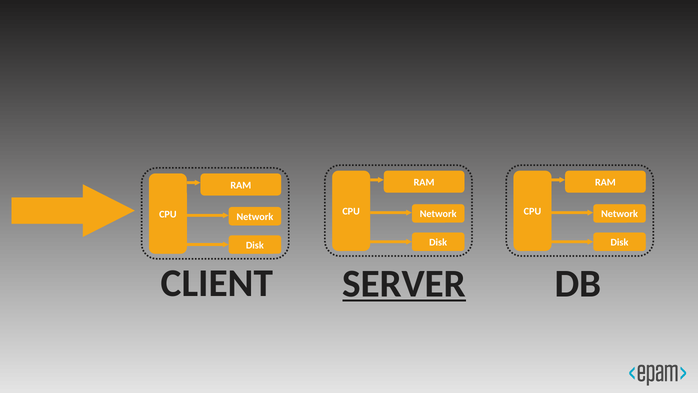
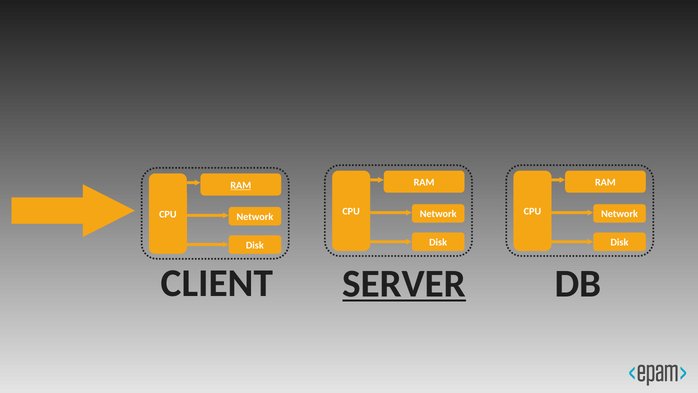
RAM at (241, 185) underline: none -> present
